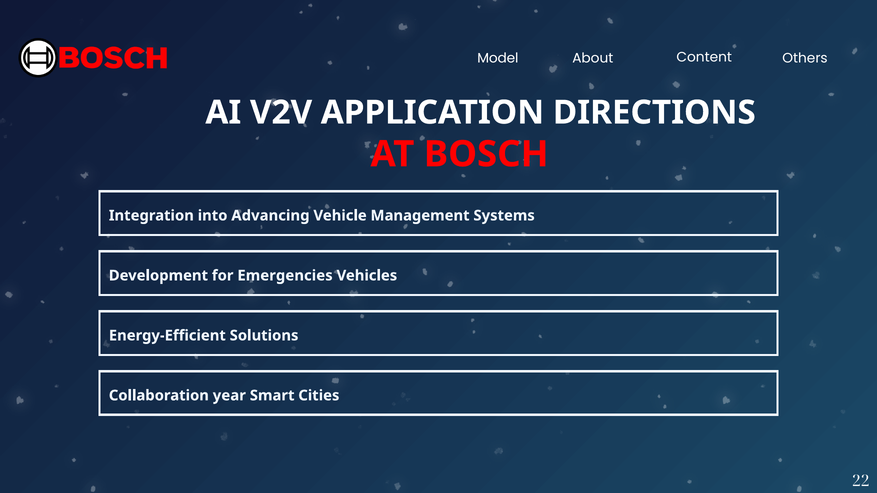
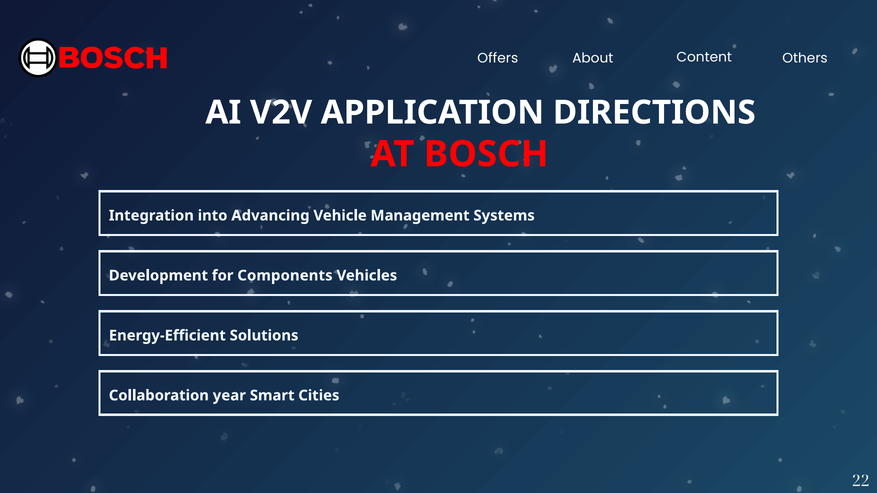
Model: Model -> Offers
Emergencies: Emergencies -> Components
